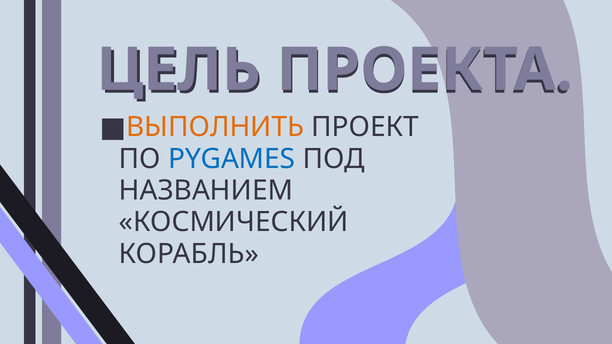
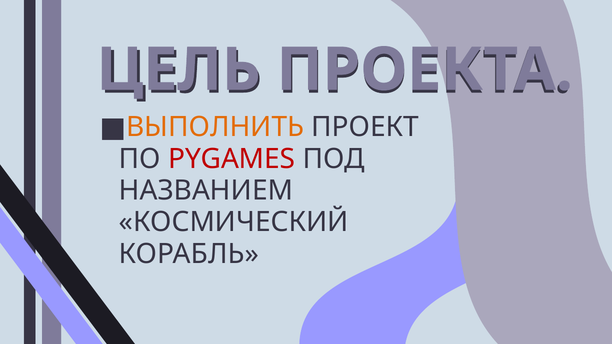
PYGAMES colour: blue -> red
